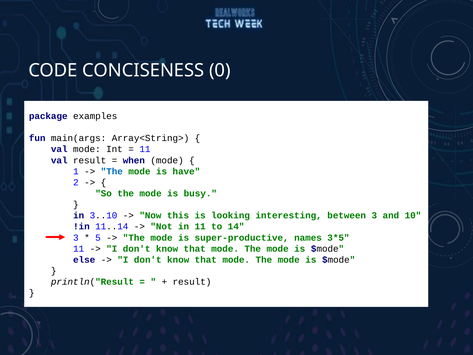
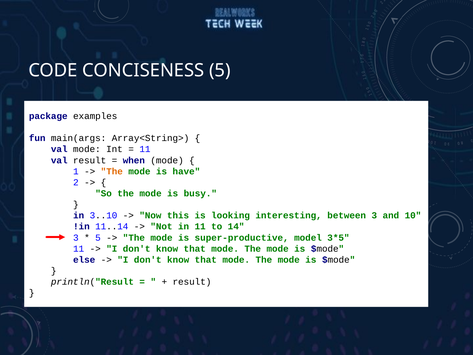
CONCISENESS 0: 0 -> 5
The at (112, 171) colour: blue -> orange
names: names -> model
